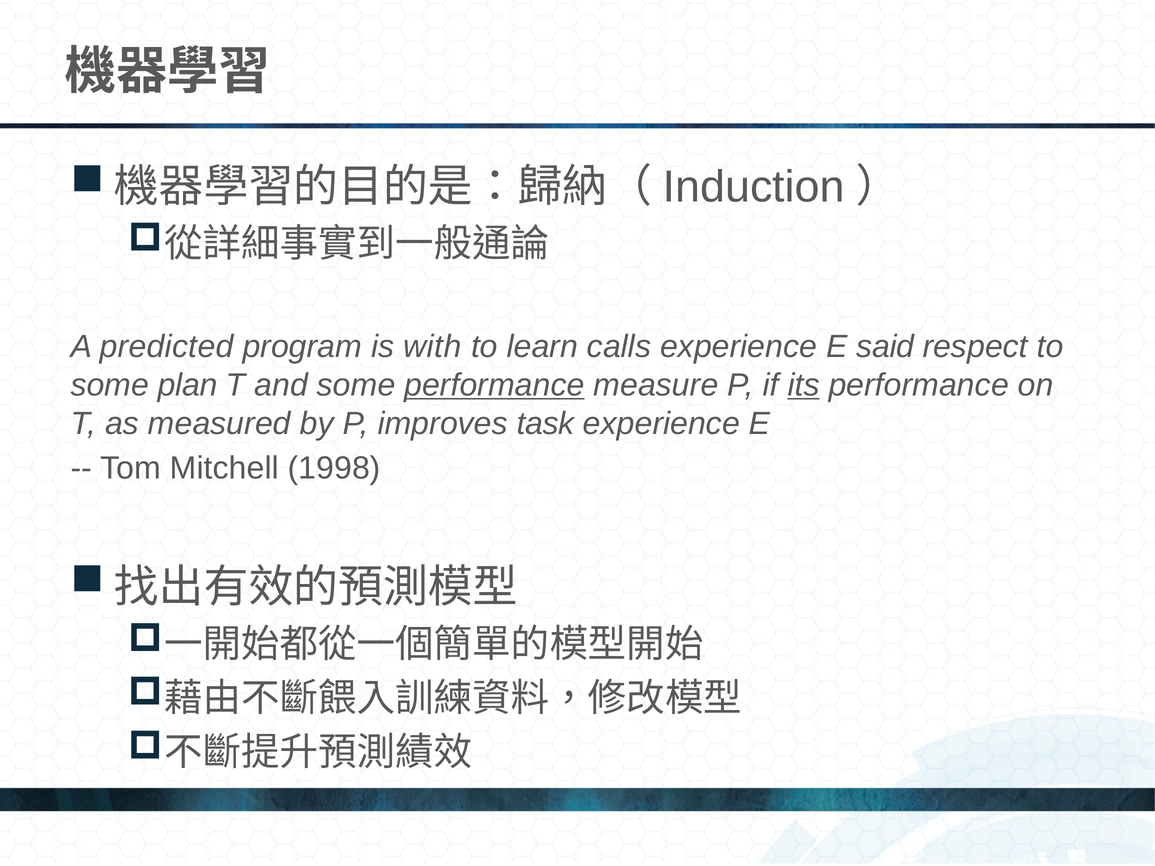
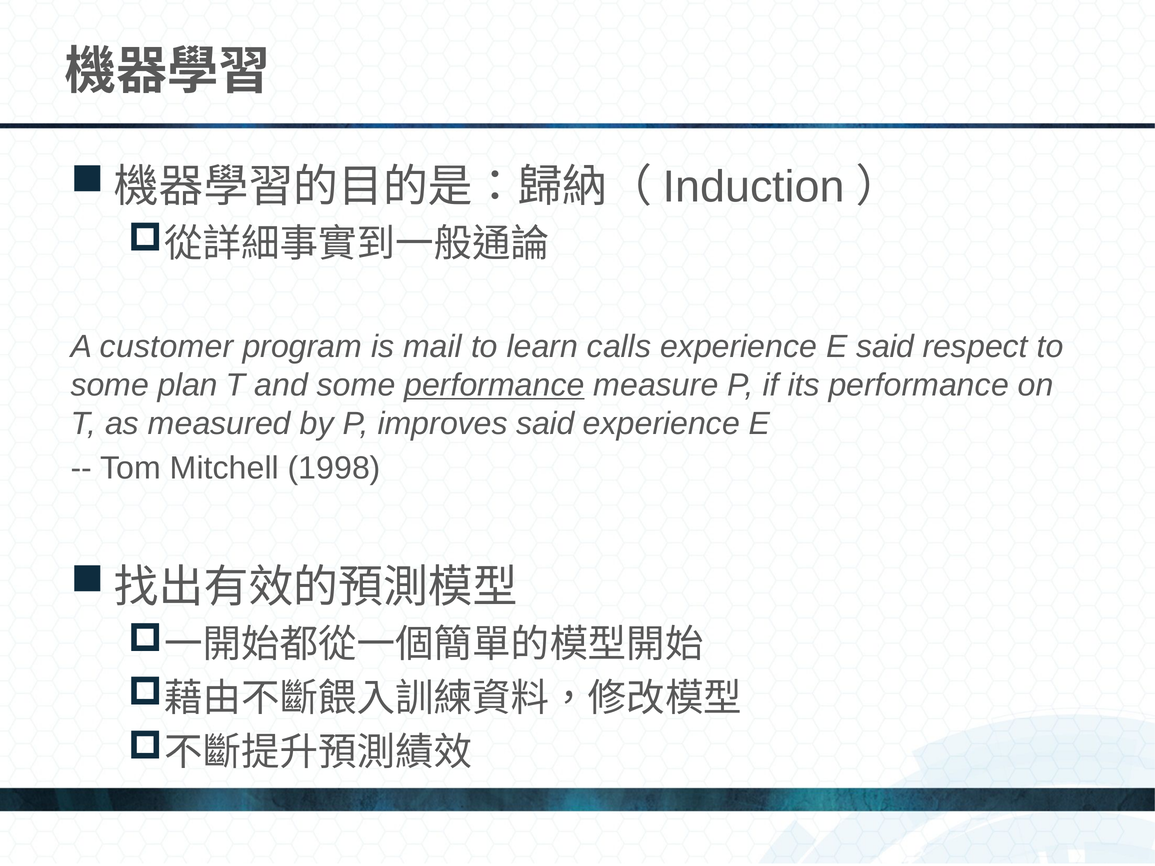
predicted: predicted -> customer
with: with -> mail
its underline: present -> none
improves task: task -> said
